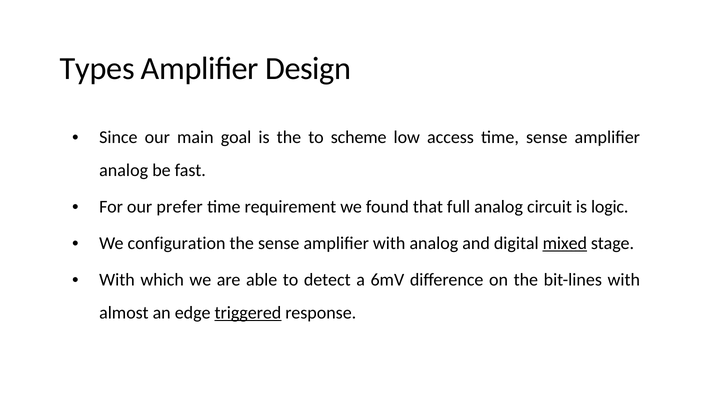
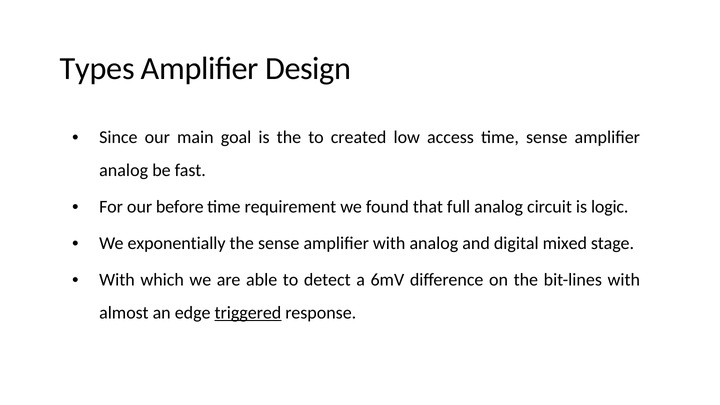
scheme: scheme -> created
prefer: prefer -> before
configuration: configuration -> exponentially
mixed underline: present -> none
